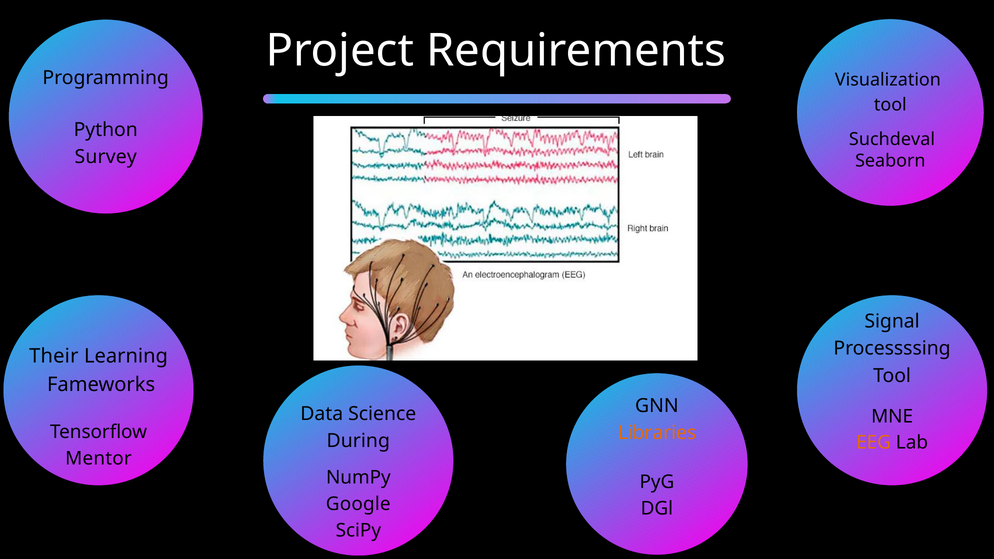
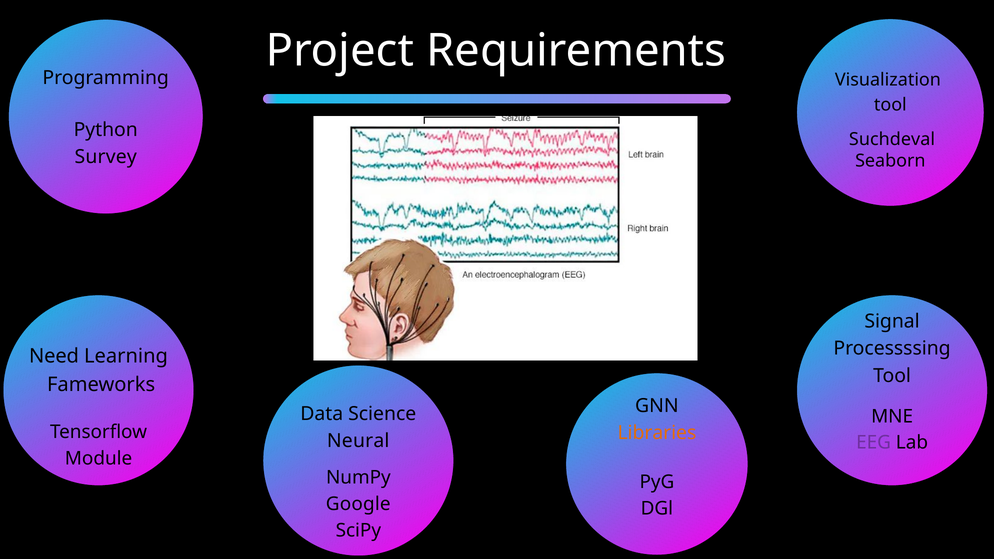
Their: Their -> Need
During: During -> Neural
EEG colour: orange -> purple
Mentor: Mentor -> Module
